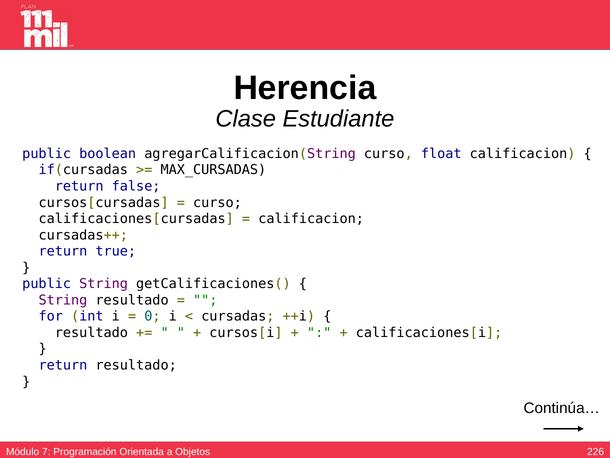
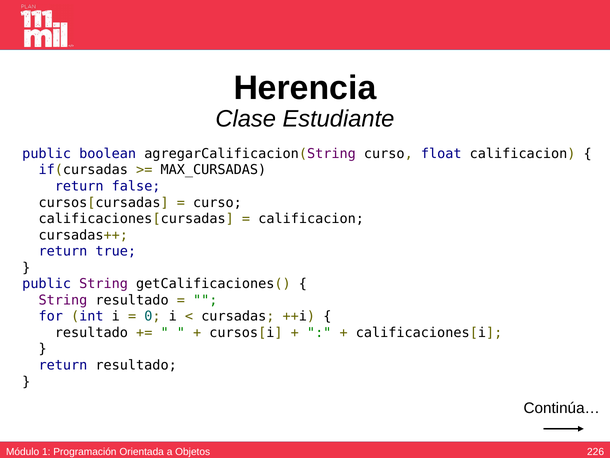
7: 7 -> 1
